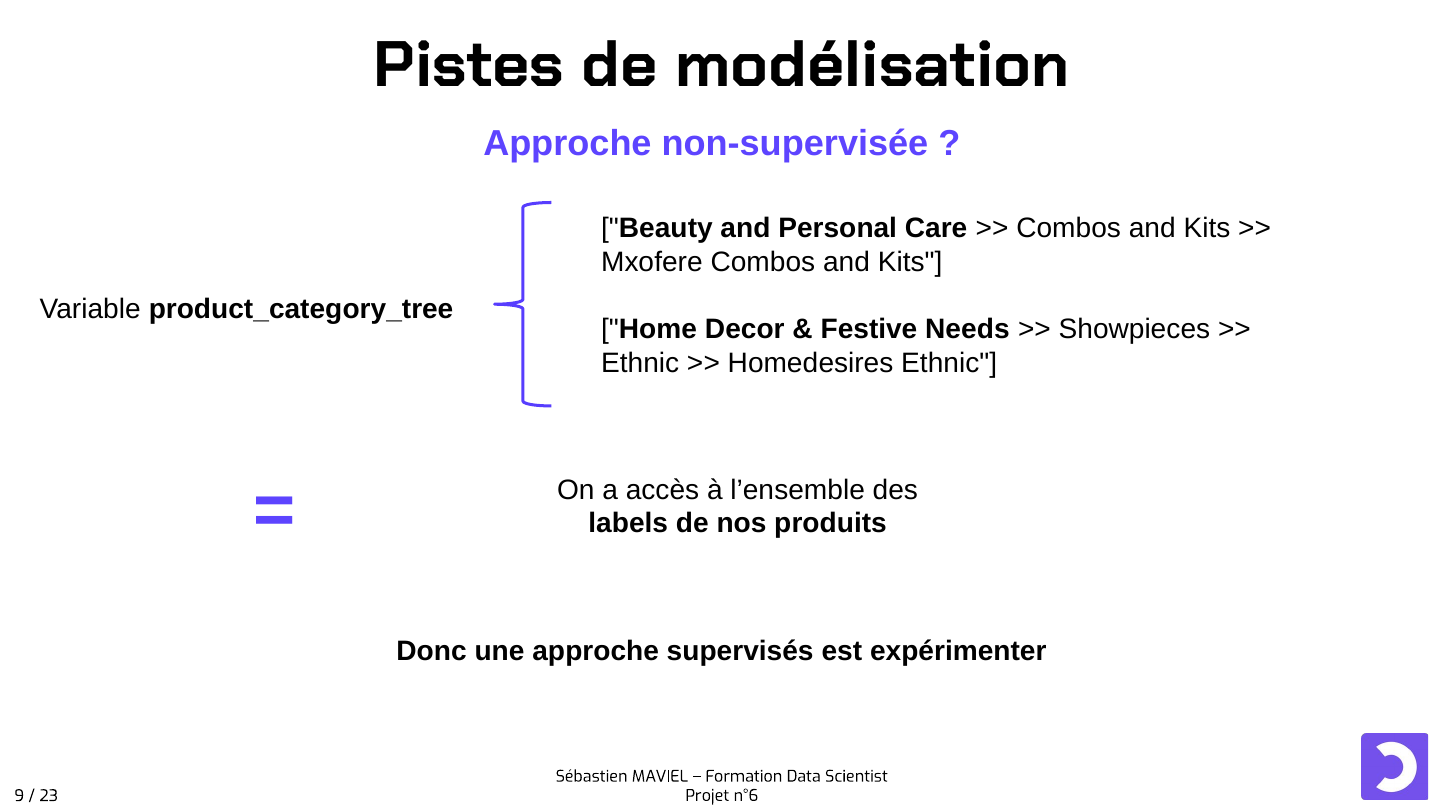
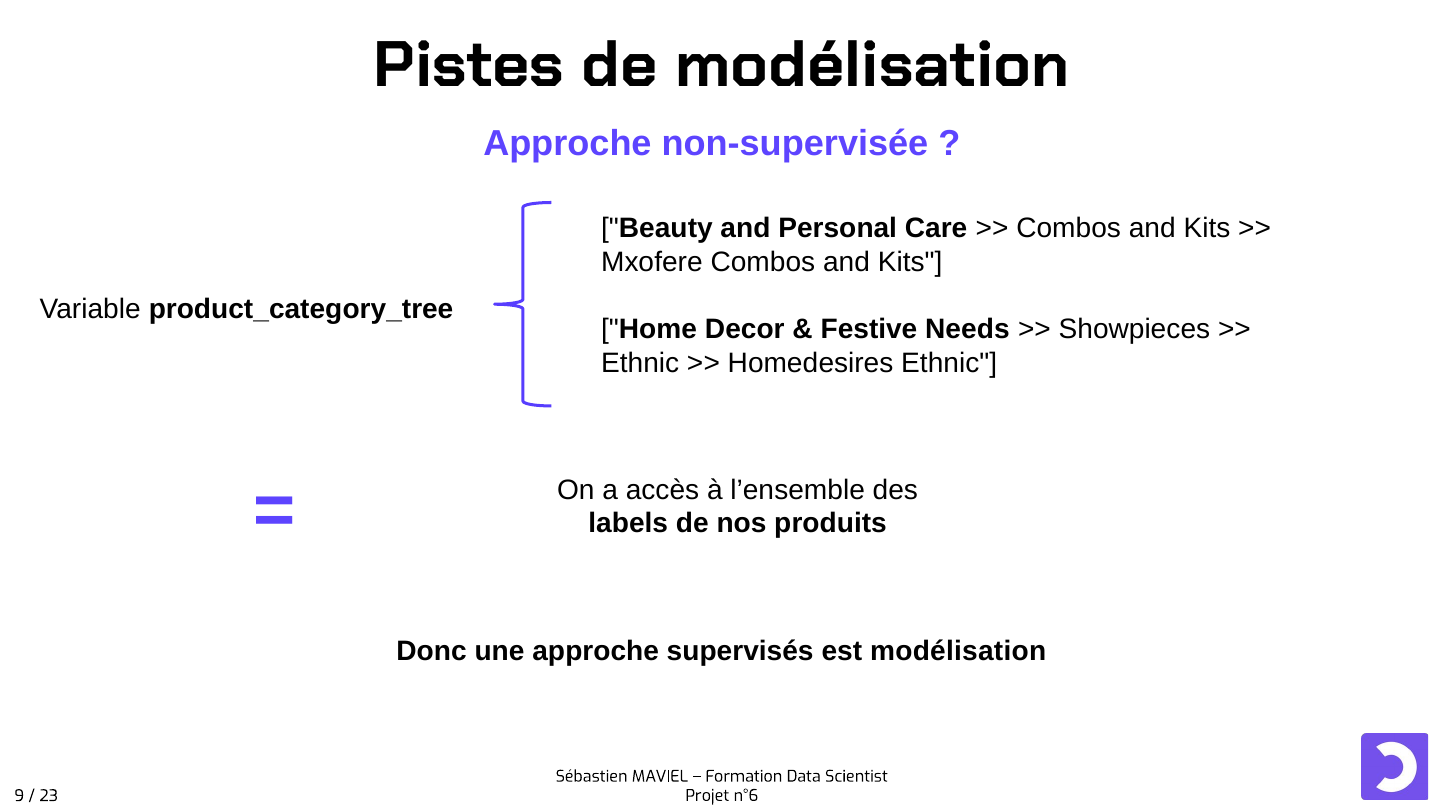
est expérimenter: expérimenter -> modélisation
